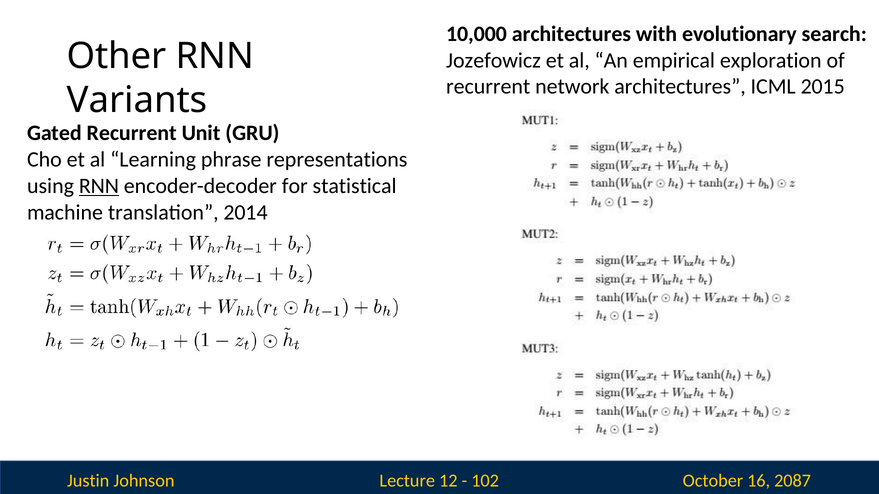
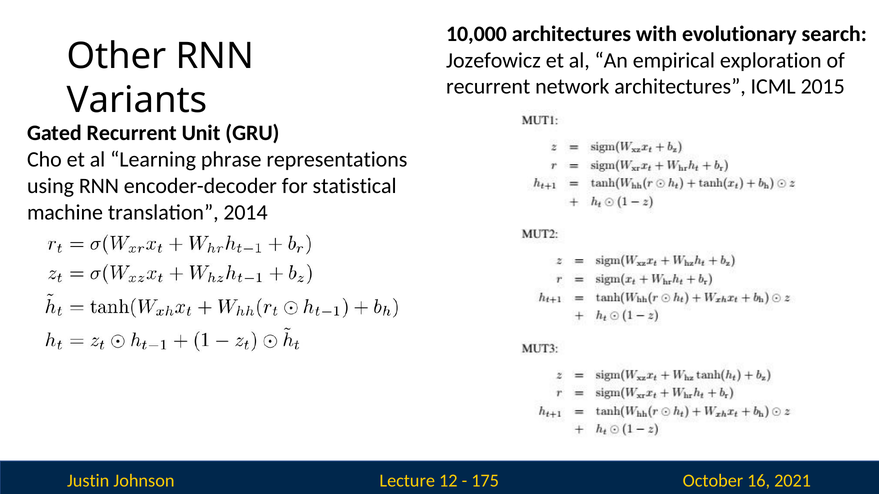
RNN at (99, 186) underline: present -> none
102: 102 -> 175
2087: 2087 -> 2021
